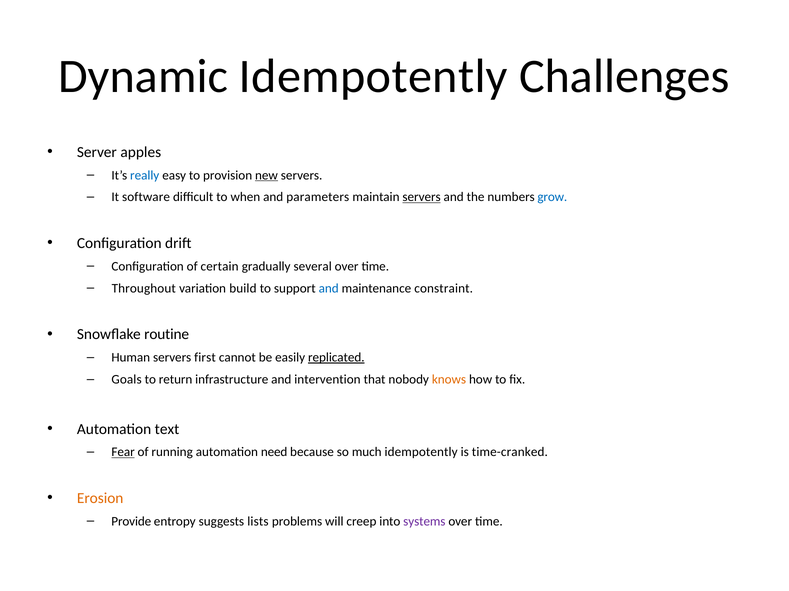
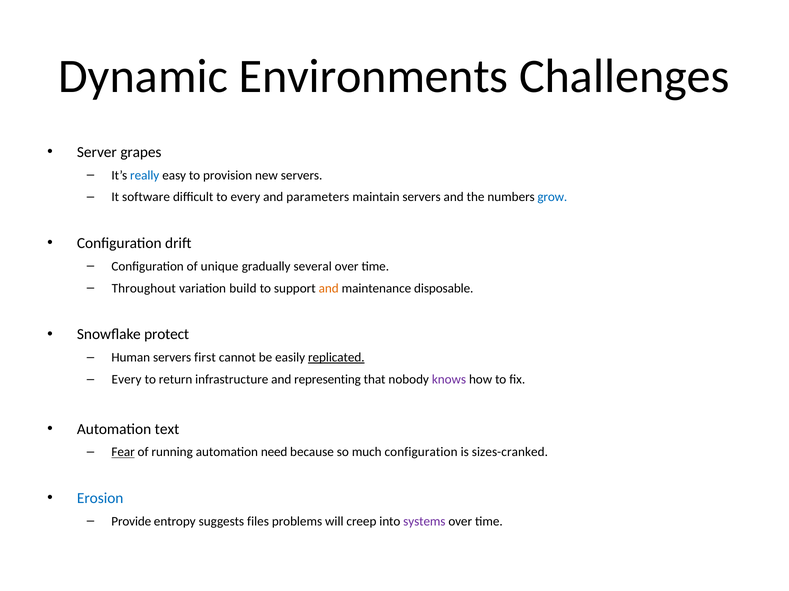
Dynamic Idempotently: Idempotently -> Environments
apples: apples -> grapes
new underline: present -> none
to when: when -> every
servers at (422, 197) underline: present -> none
certain: certain -> unique
and at (329, 289) colour: blue -> orange
constraint: constraint -> disposable
routine: routine -> protect
Goals at (127, 380): Goals -> Every
intervention: intervention -> representing
knows colour: orange -> purple
much idempotently: idempotently -> configuration
time-cranked: time-cranked -> sizes-cranked
Erosion colour: orange -> blue
lists: lists -> files
